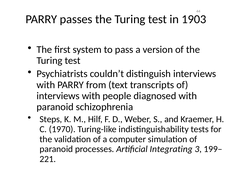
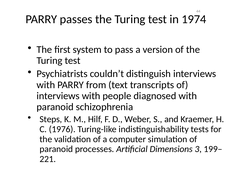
1903: 1903 -> 1974
1970: 1970 -> 1976
Integrating: Integrating -> Dimensions
